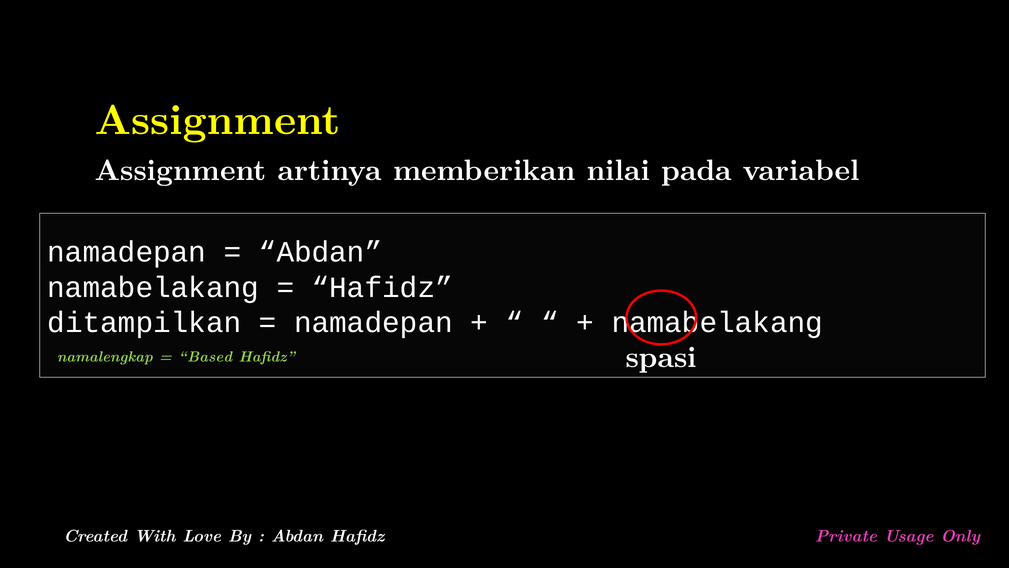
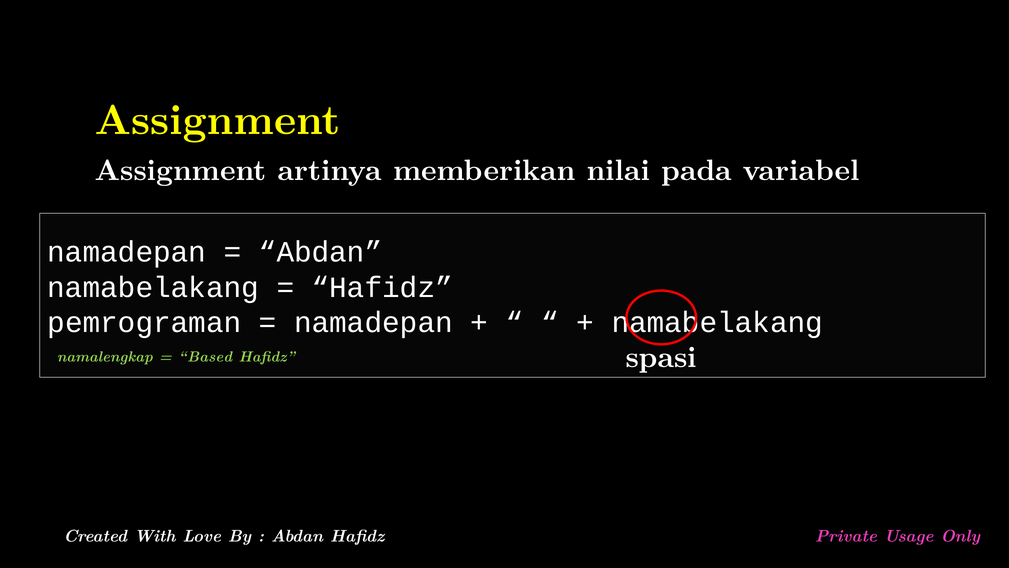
ditampilkan: ditampilkan -> pemrograman
